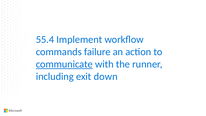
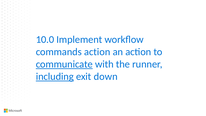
55.4: 55.4 -> 10.0
commands failure: failure -> action
including underline: none -> present
